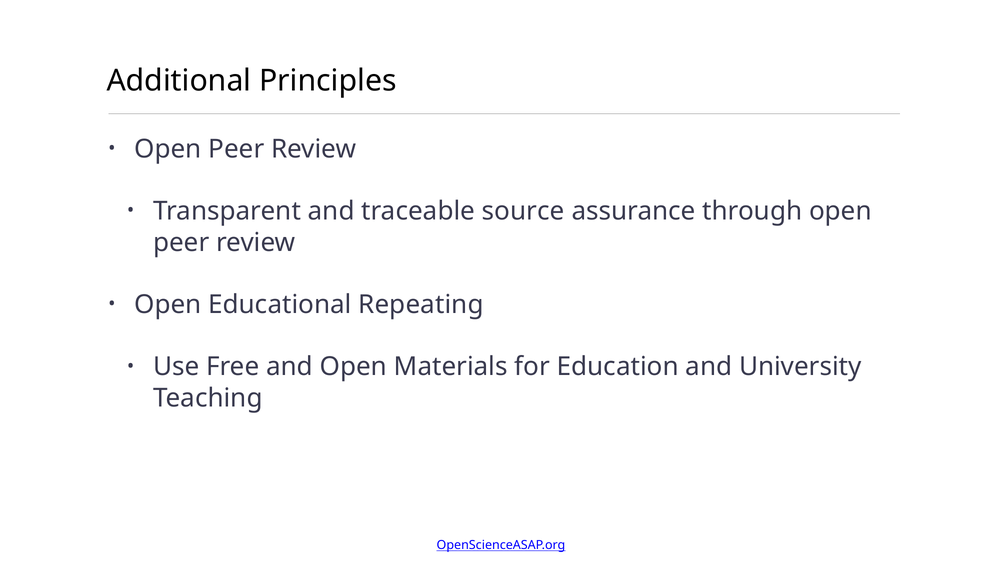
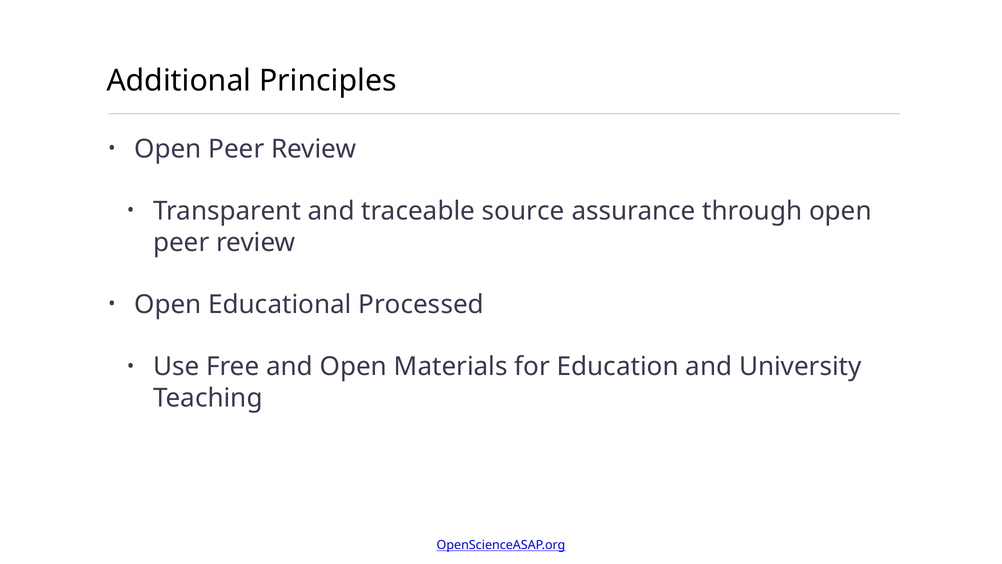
Repeating: Repeating -> Processed
